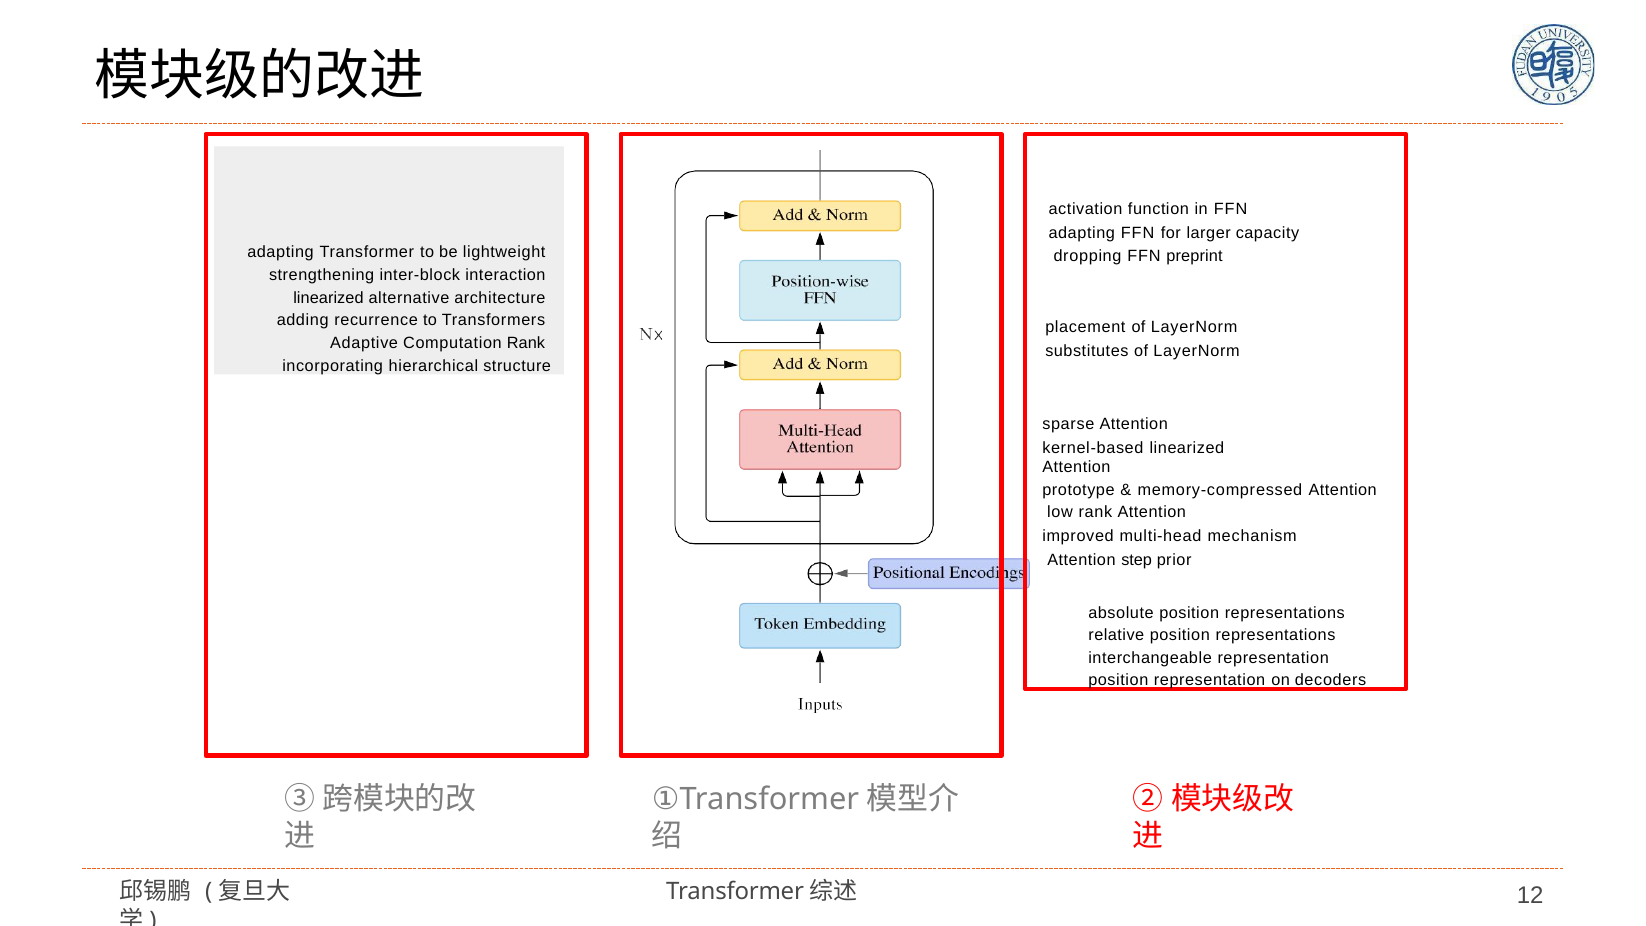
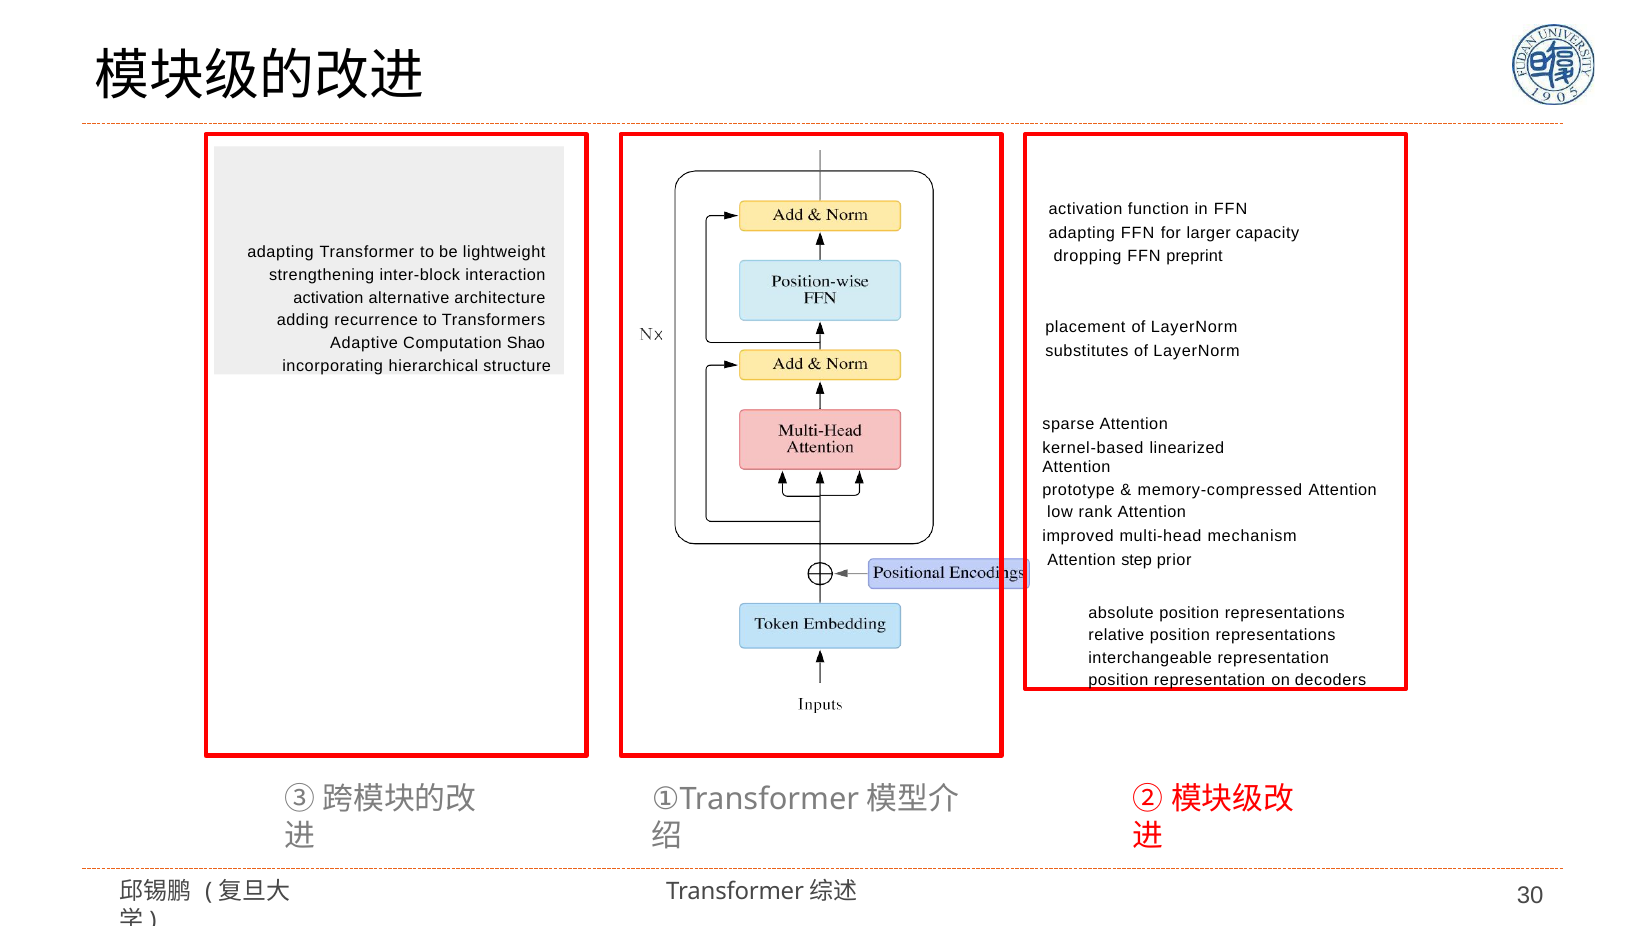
linearized at (328, 298): linearized -> activation
Computation Rank: Rank -> Shao
12: 12 -> 30
